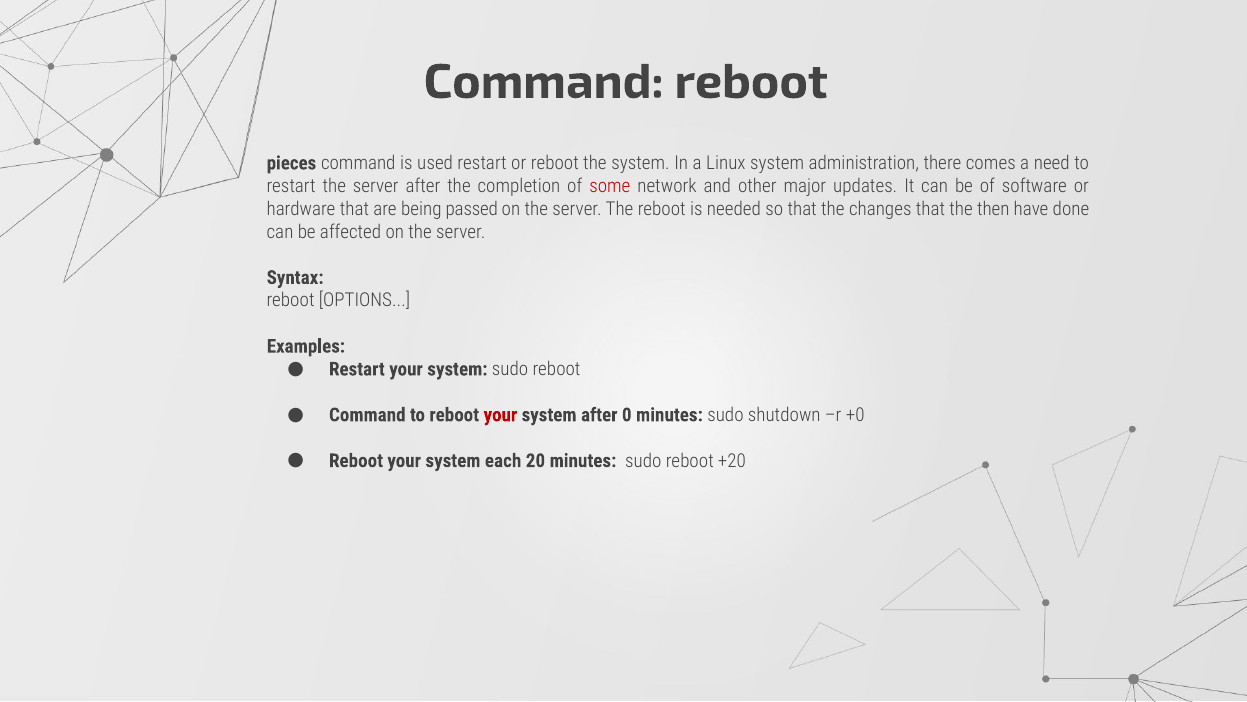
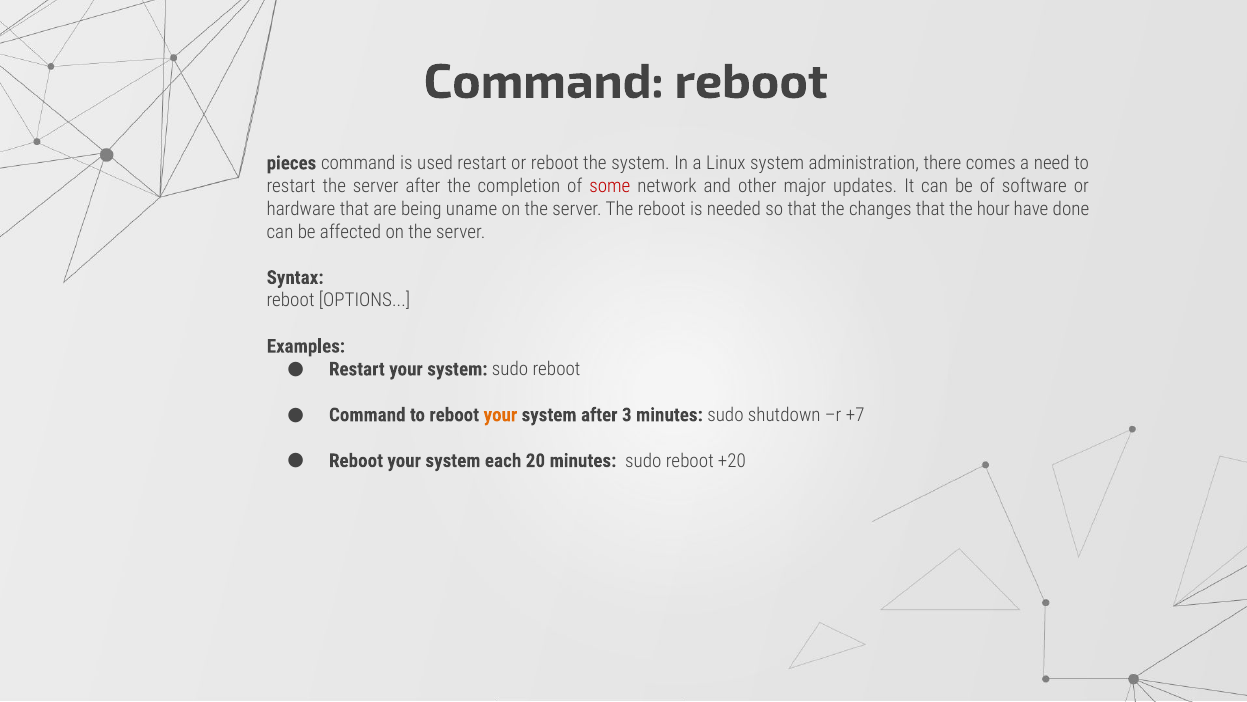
passed: passed -> uname
then: then -> hour
your at (500, 415) colour: red -> orange
0: 0 -> 3
+0: +0 -> +7
